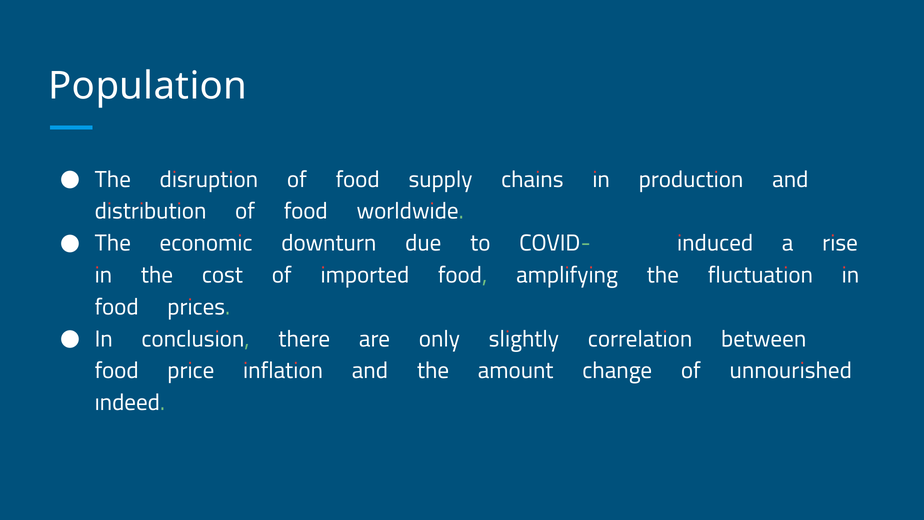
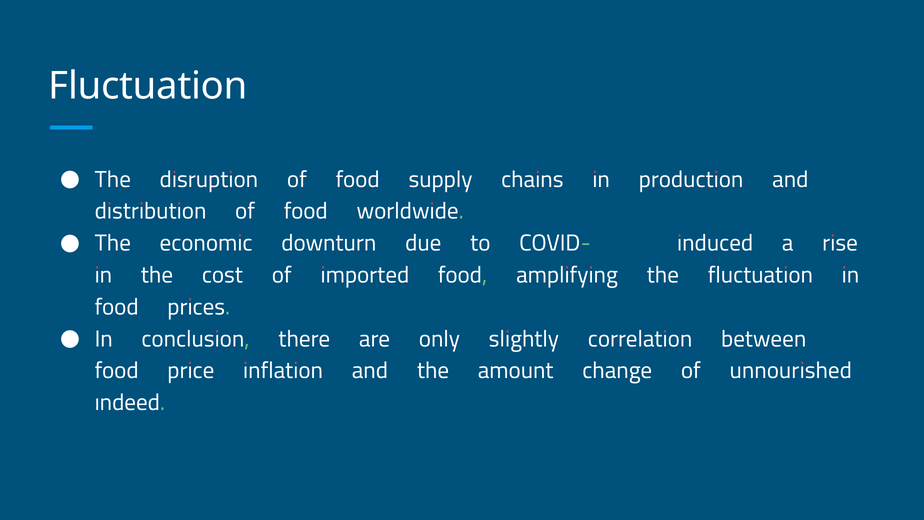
Population: Population -> Fluctuation
